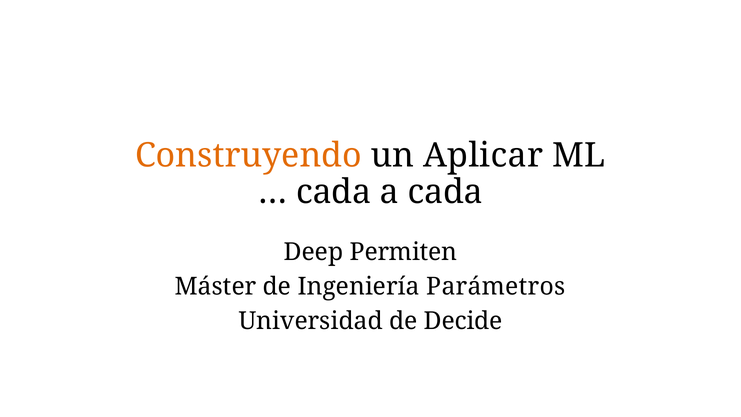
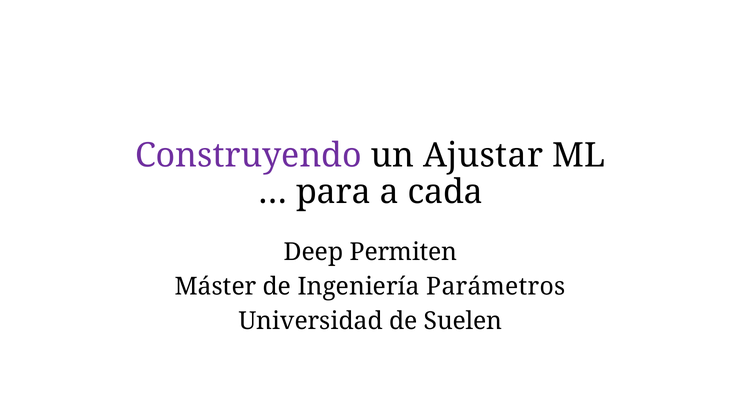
Construyendo colour: orange -> purple
Aplicar: Aplicar -> Ajustar
cada at (334, 192): cada -> para
Decide: Decide -> Suelen
